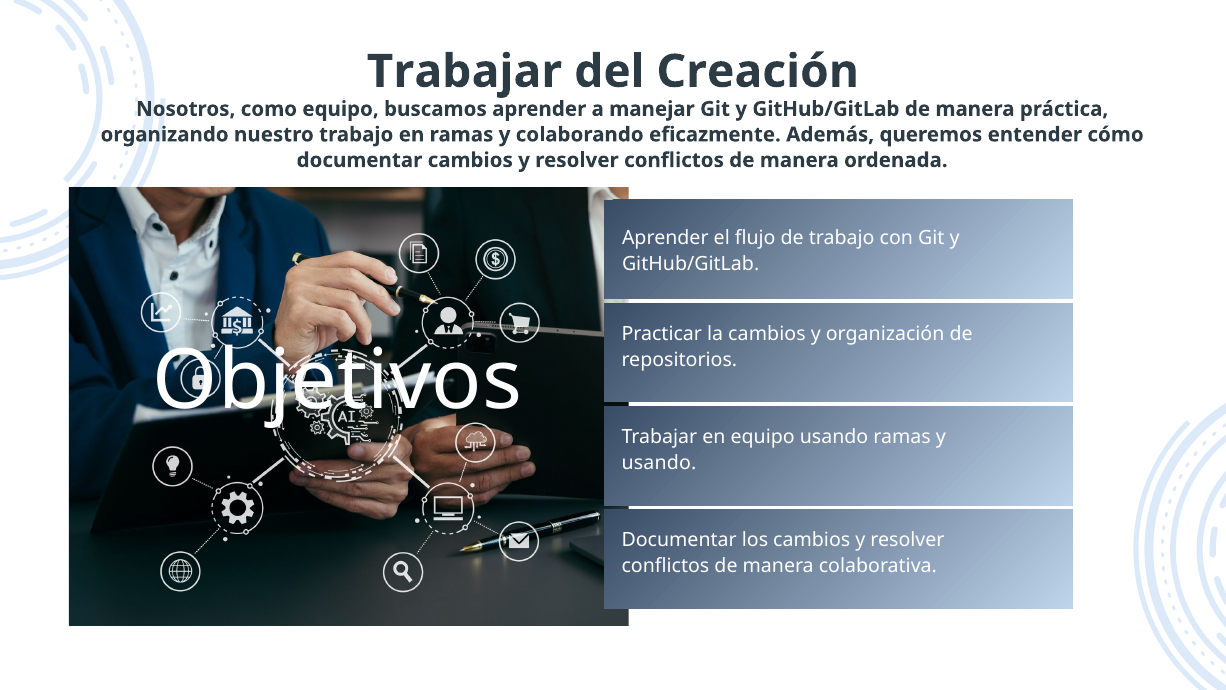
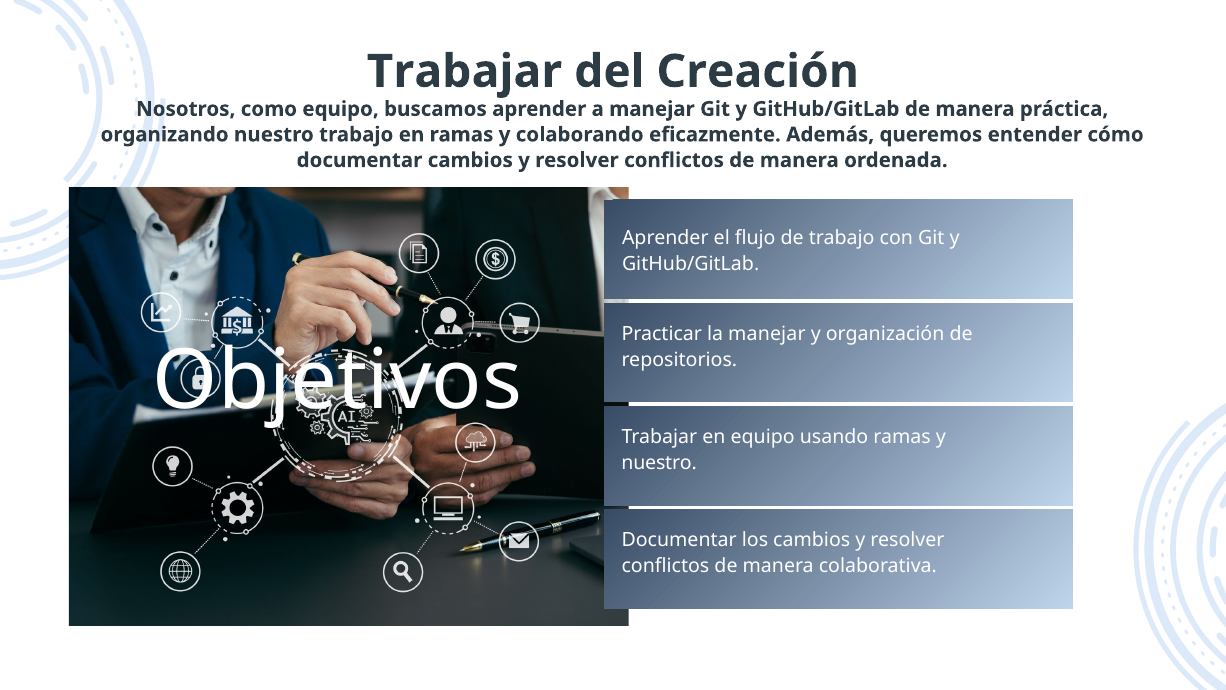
la cambios: cambios -> manejar
usando at (659, 463): usando -> nuestro
